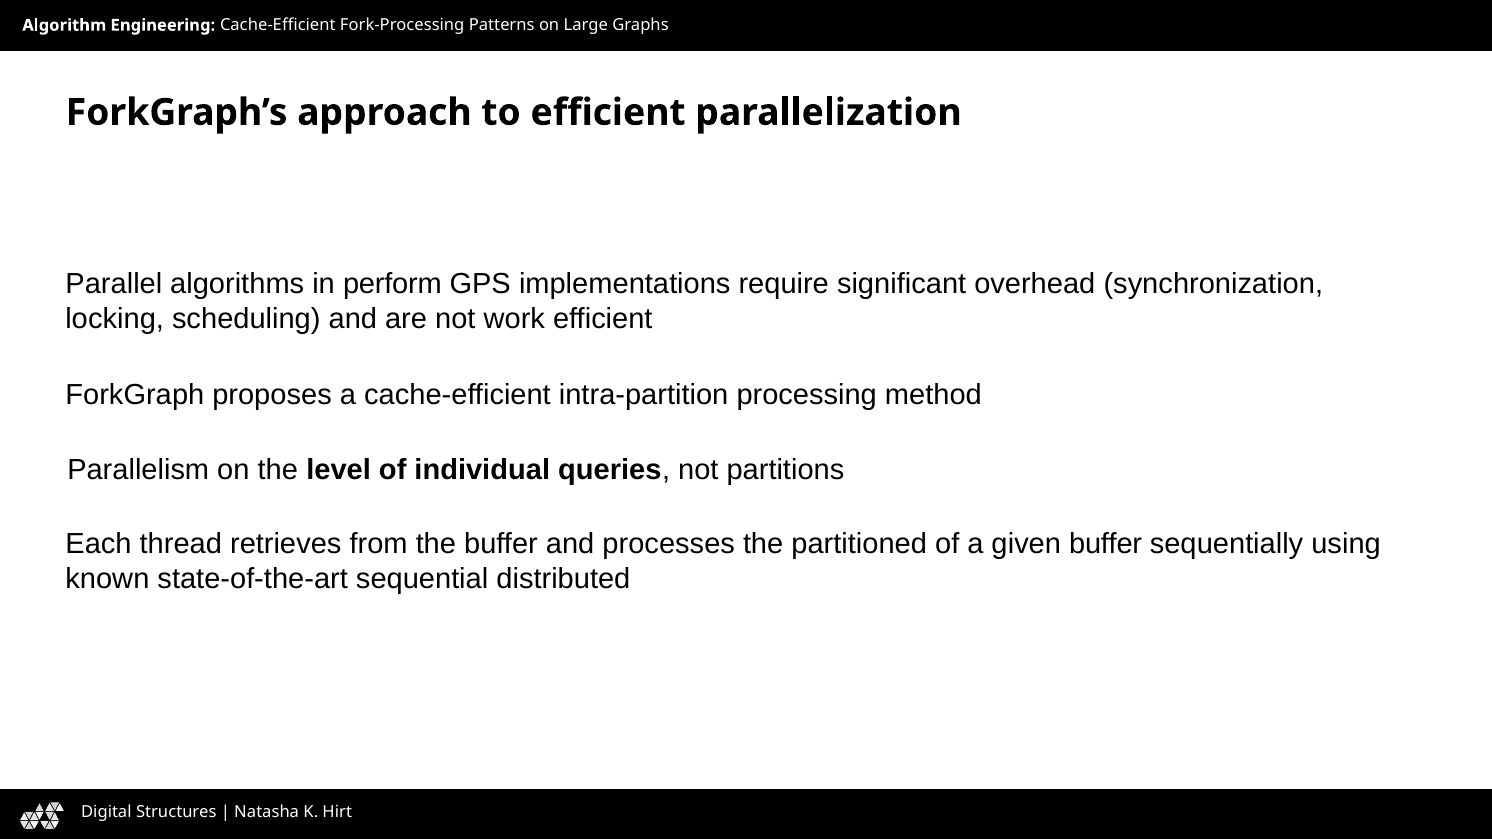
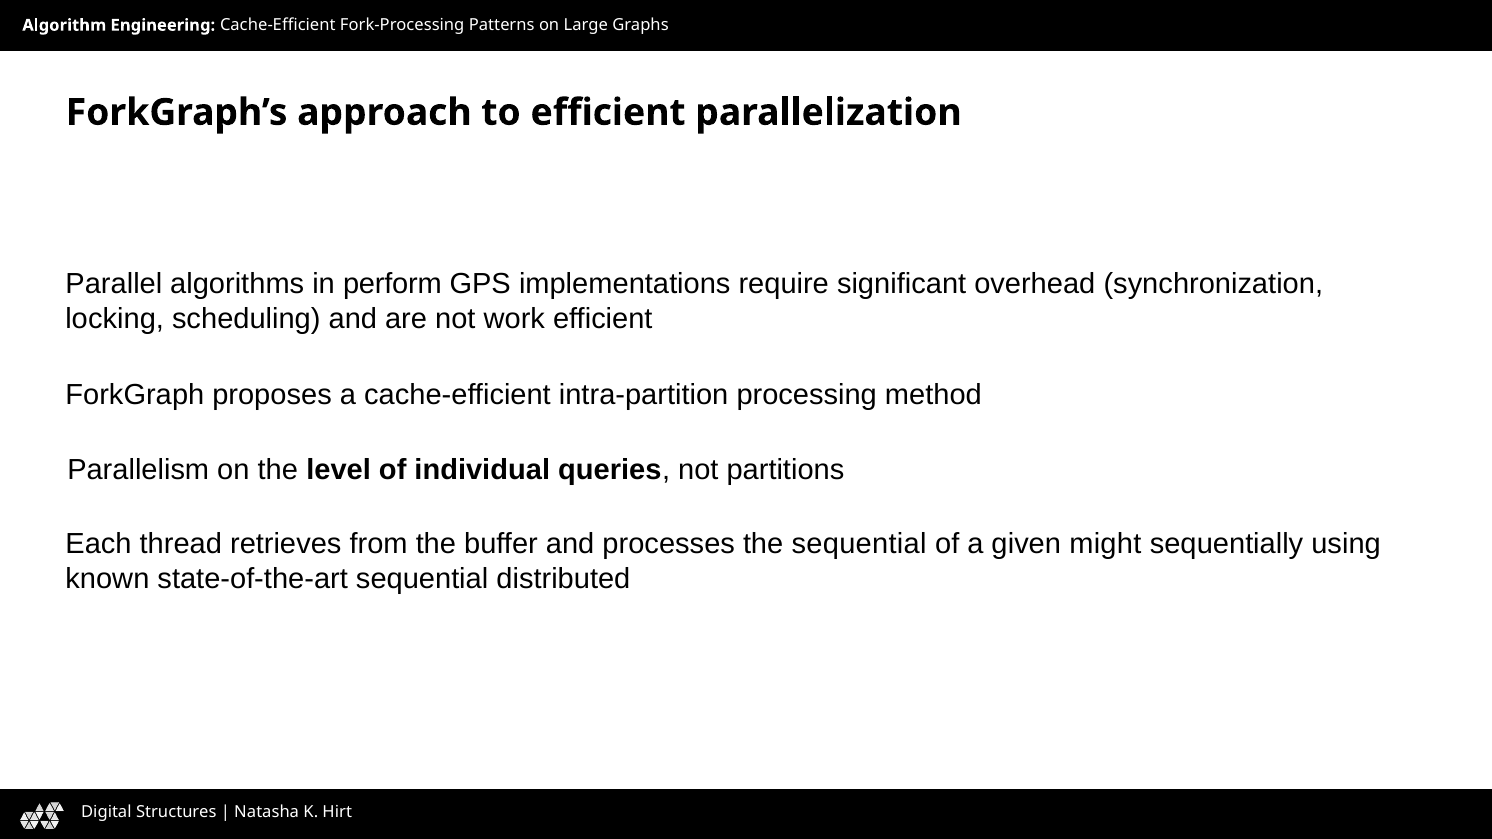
the partitioned: partitioned -> sequential
given buffer: buffer -> might
